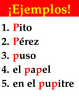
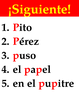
¡Ejemplos: ¡Ejemplos -> ¡Siguiente
